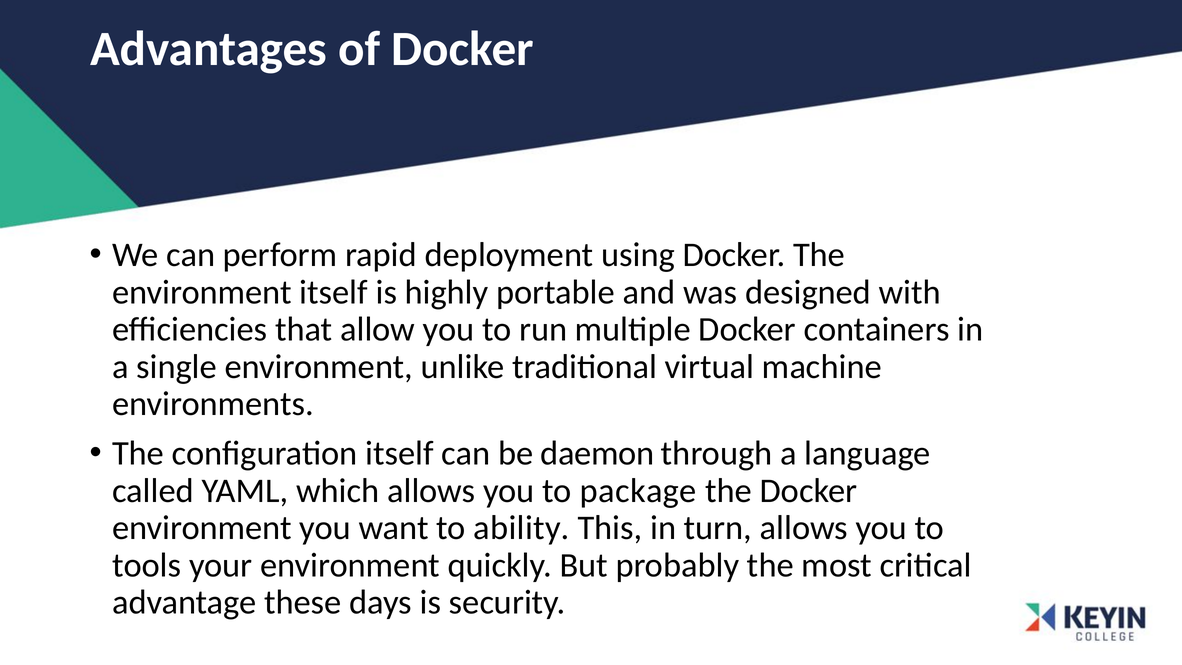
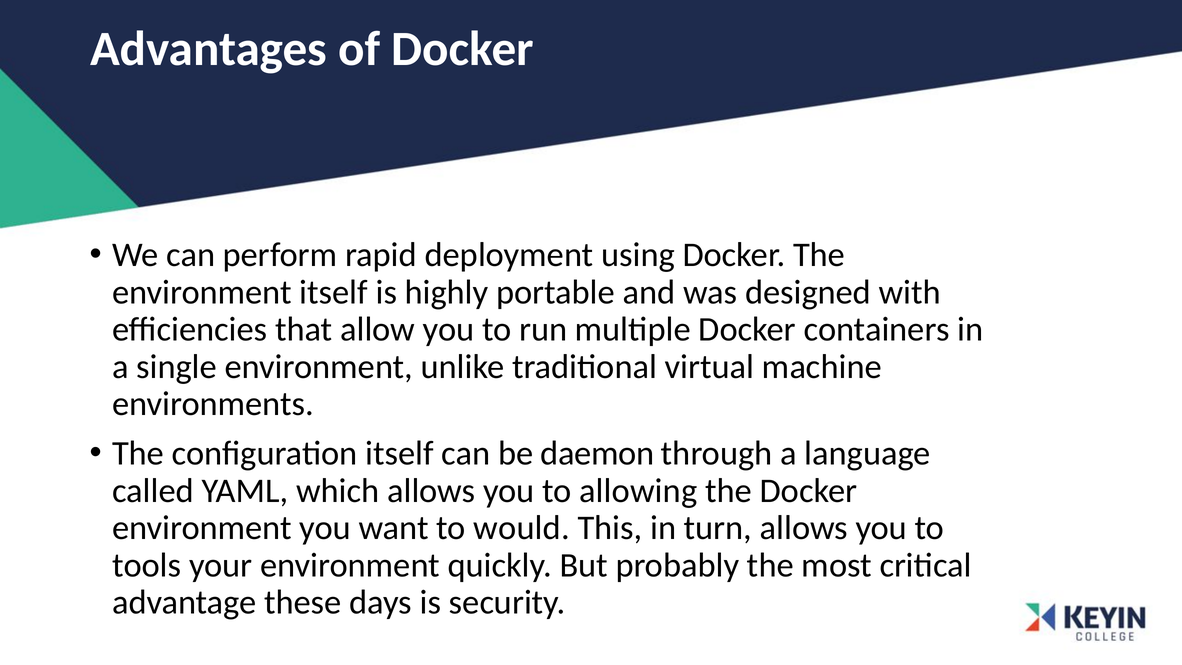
package: package -> allowing
ability: ability -> would
